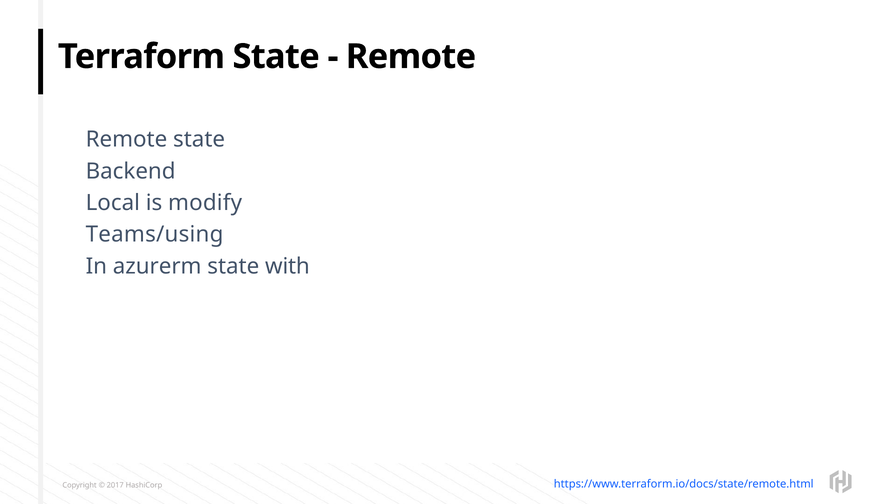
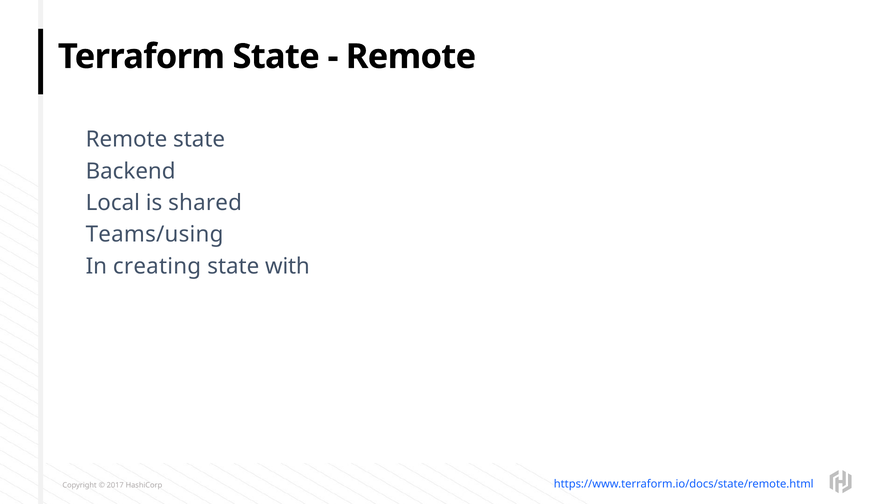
modify: modify -> shared
azurerm: azurerm -> creating
